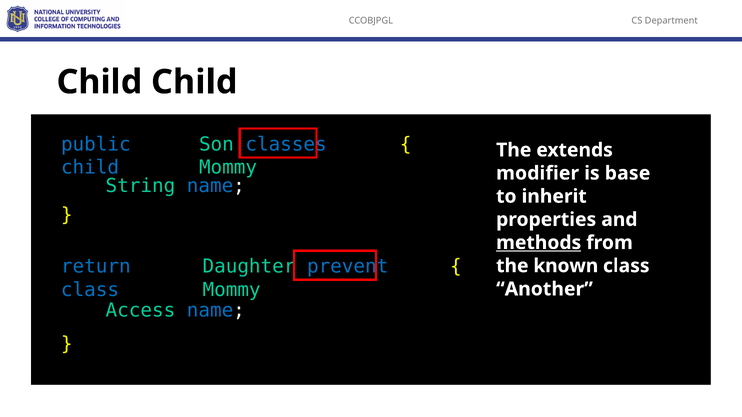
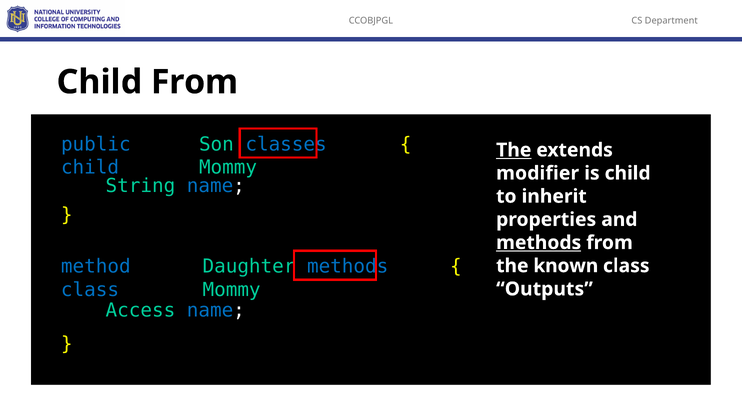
Child Child: Child -> From
The at (514, 150) underline: none -> present
is base: base -> child
return: return -> method
Daughter prevent: prevent -> methods
Another: Another -> Outputs
